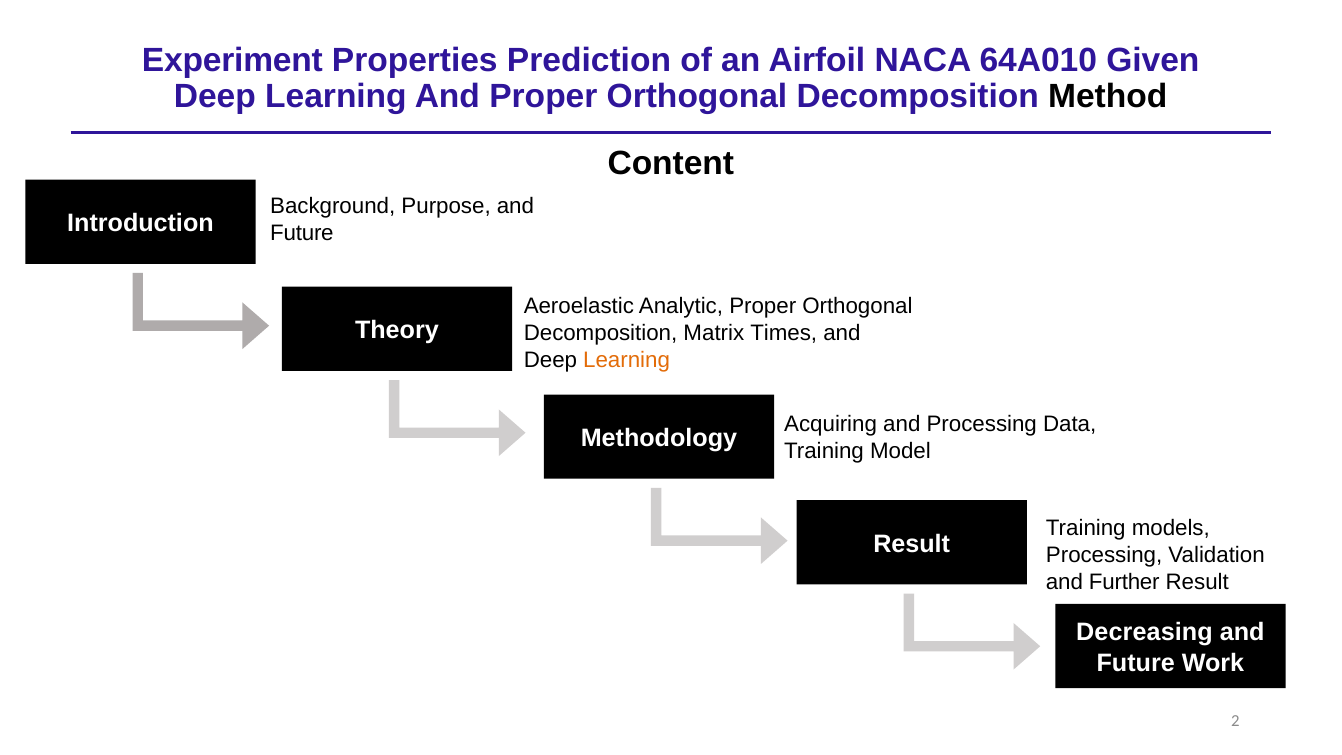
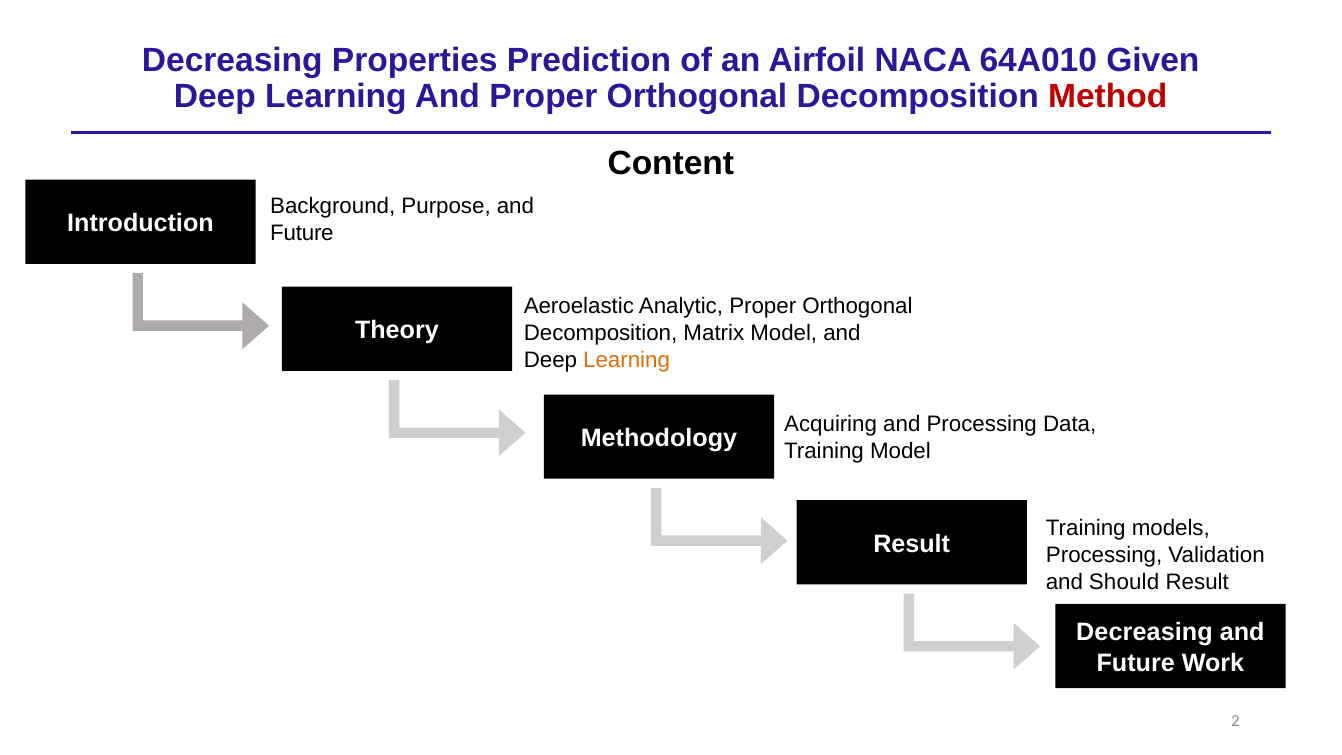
Experiment at (232, 61): Experiment -> Decreasing
Method colour: black -> red
Matrix Times: Times -> Model
Further: Further -> Should
